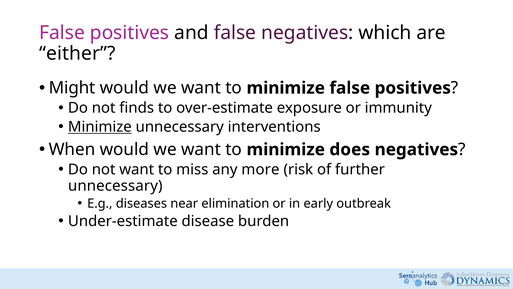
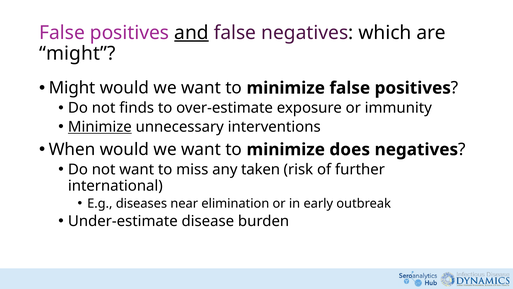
and underline: none -> present
either at (77, 53): either -> might
more: more -> taken
unnecessary at (115, 186): unnecessary -> international
